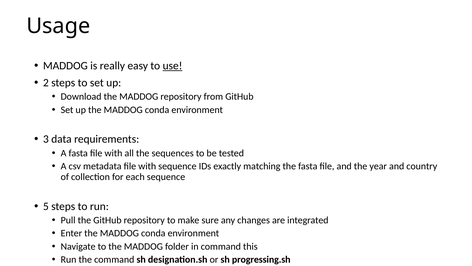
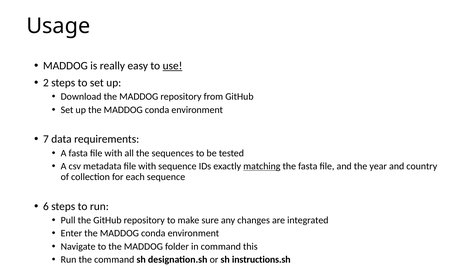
3: 3 -> 7
matching underline: none -> present
5: 5 -> 6
progressing.sh: progressing.sh -> instructions.sh
